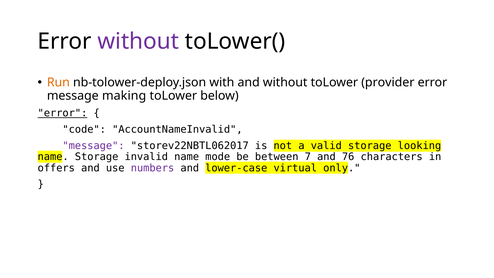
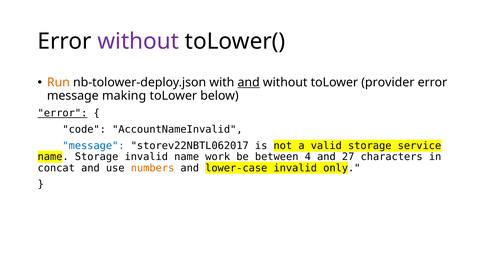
and at (249, 82) underline: none -> present
message at (94, 146) colour: purple -> blue
looking: looking -> service
mode: mode -> work
7: 7 -> 4
76: 76 -> 27
offers: offers -> concat
numbers colour: purple -> orange
lower-case virtual: virtual -> invalid
